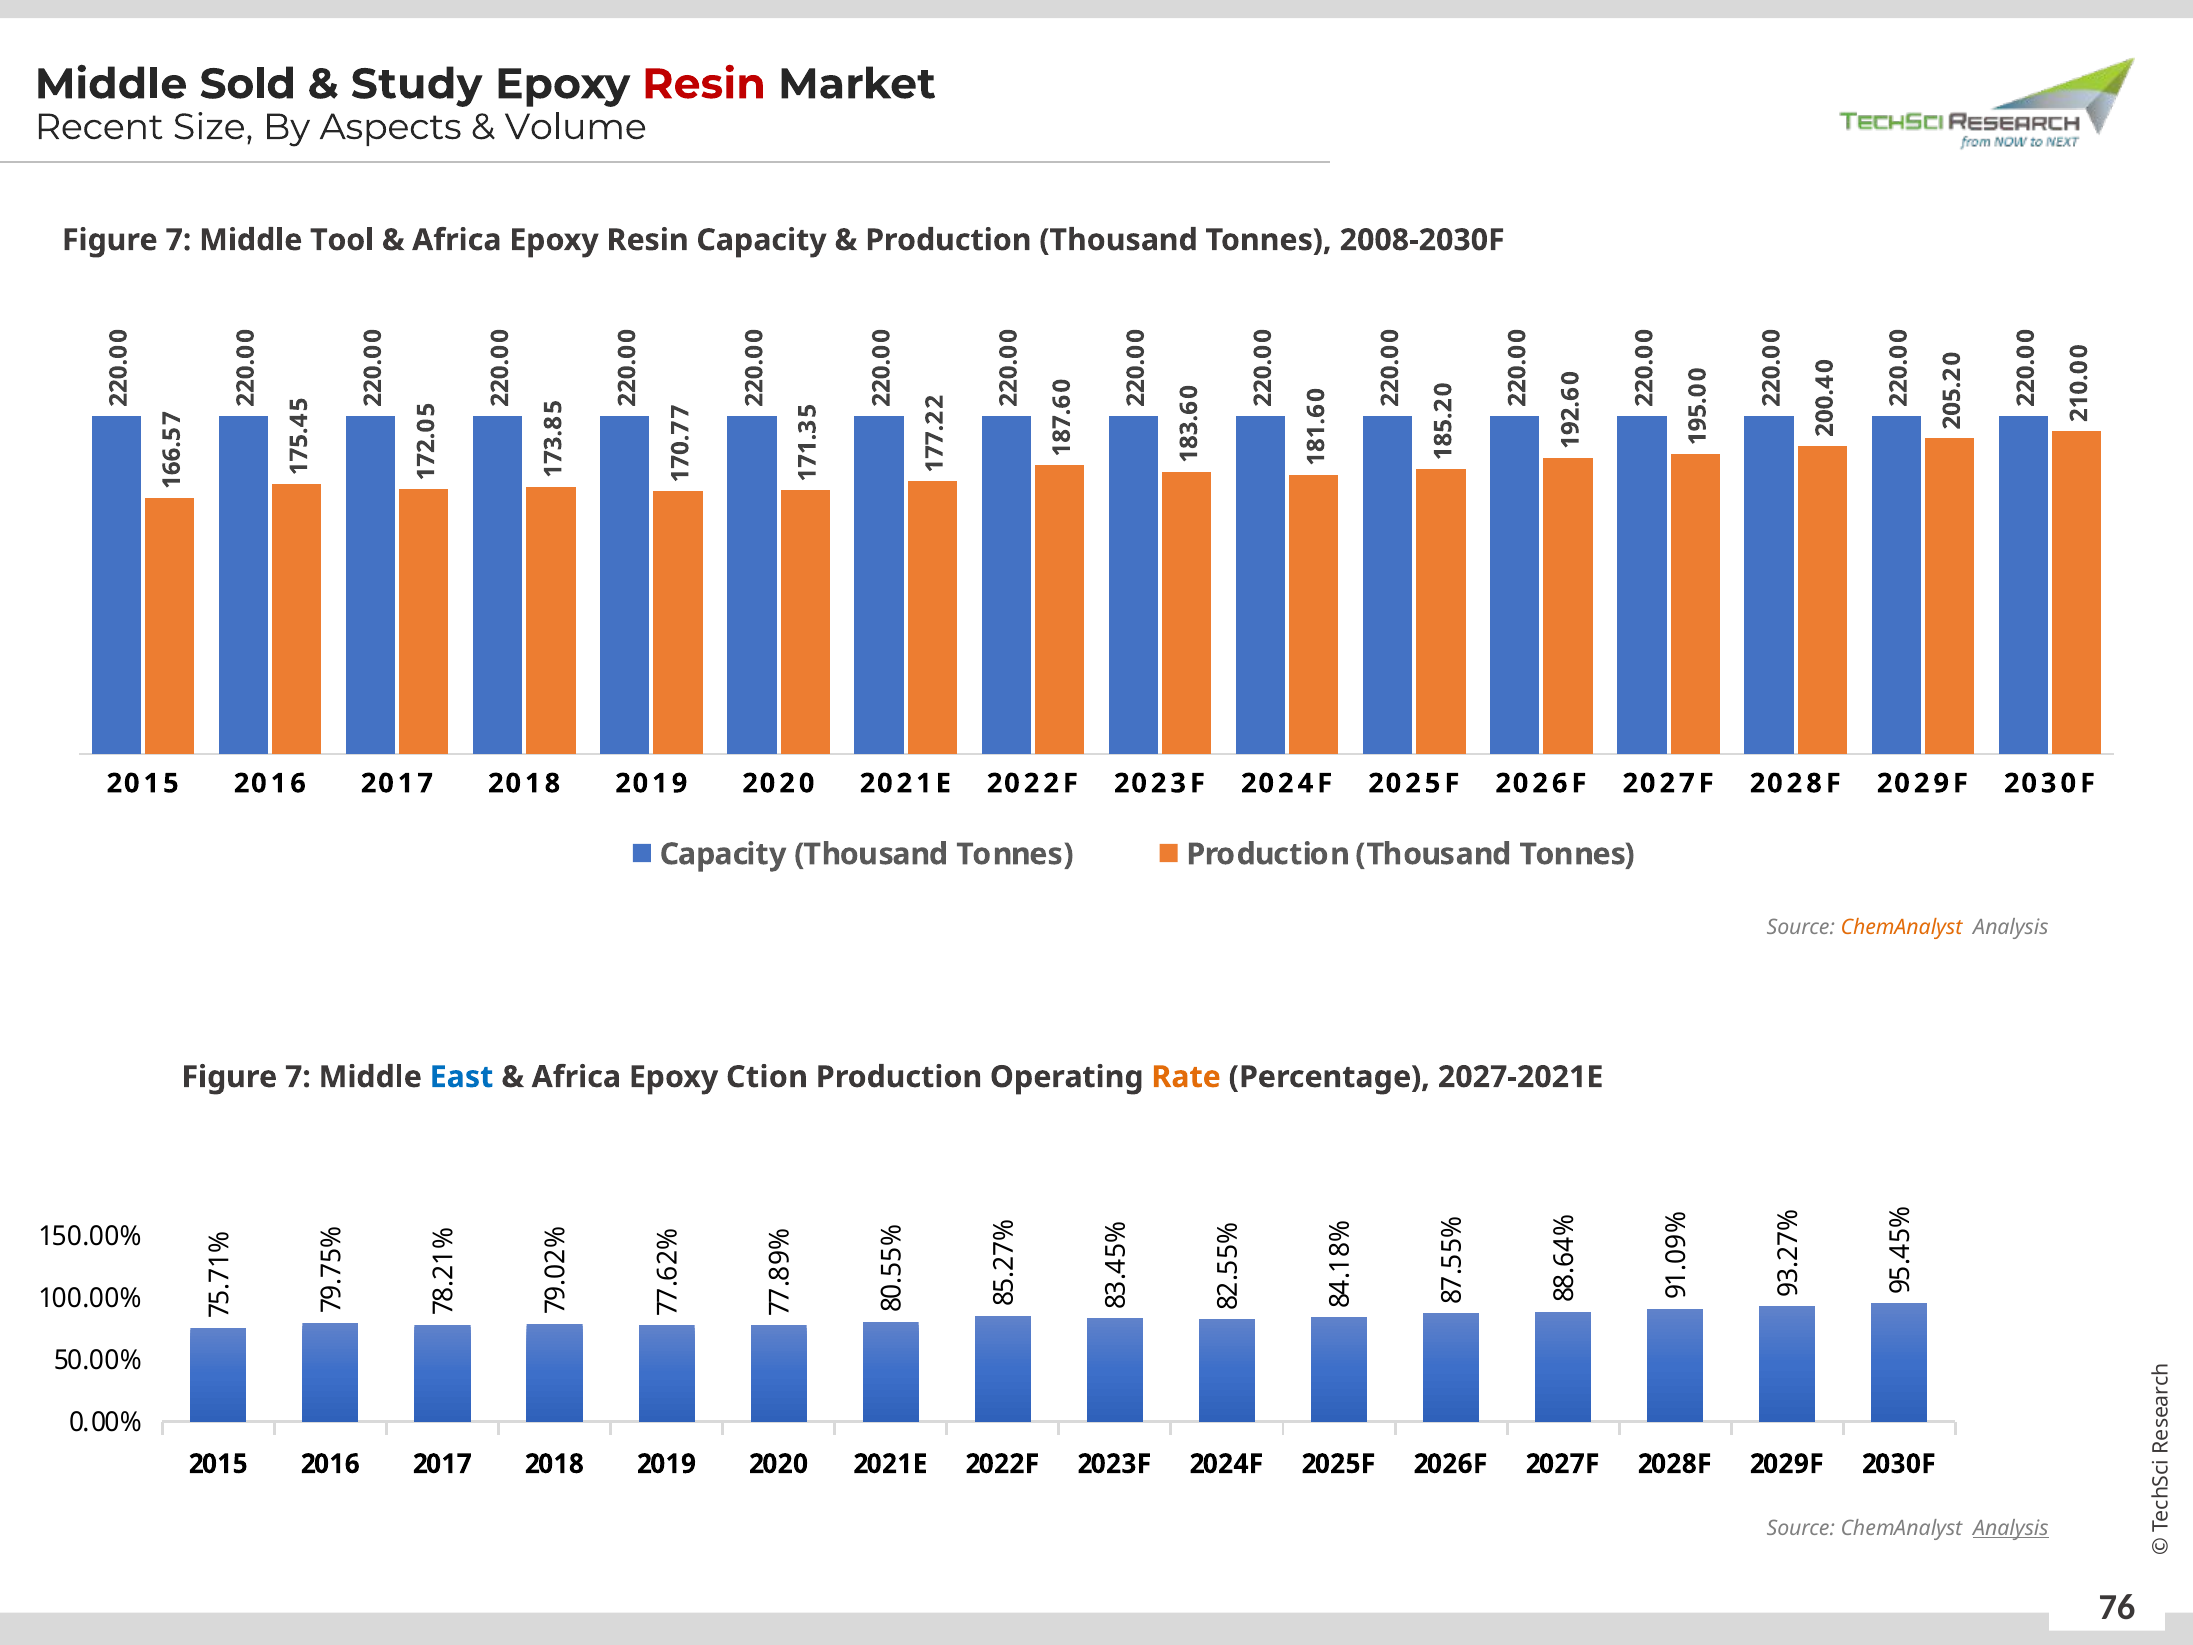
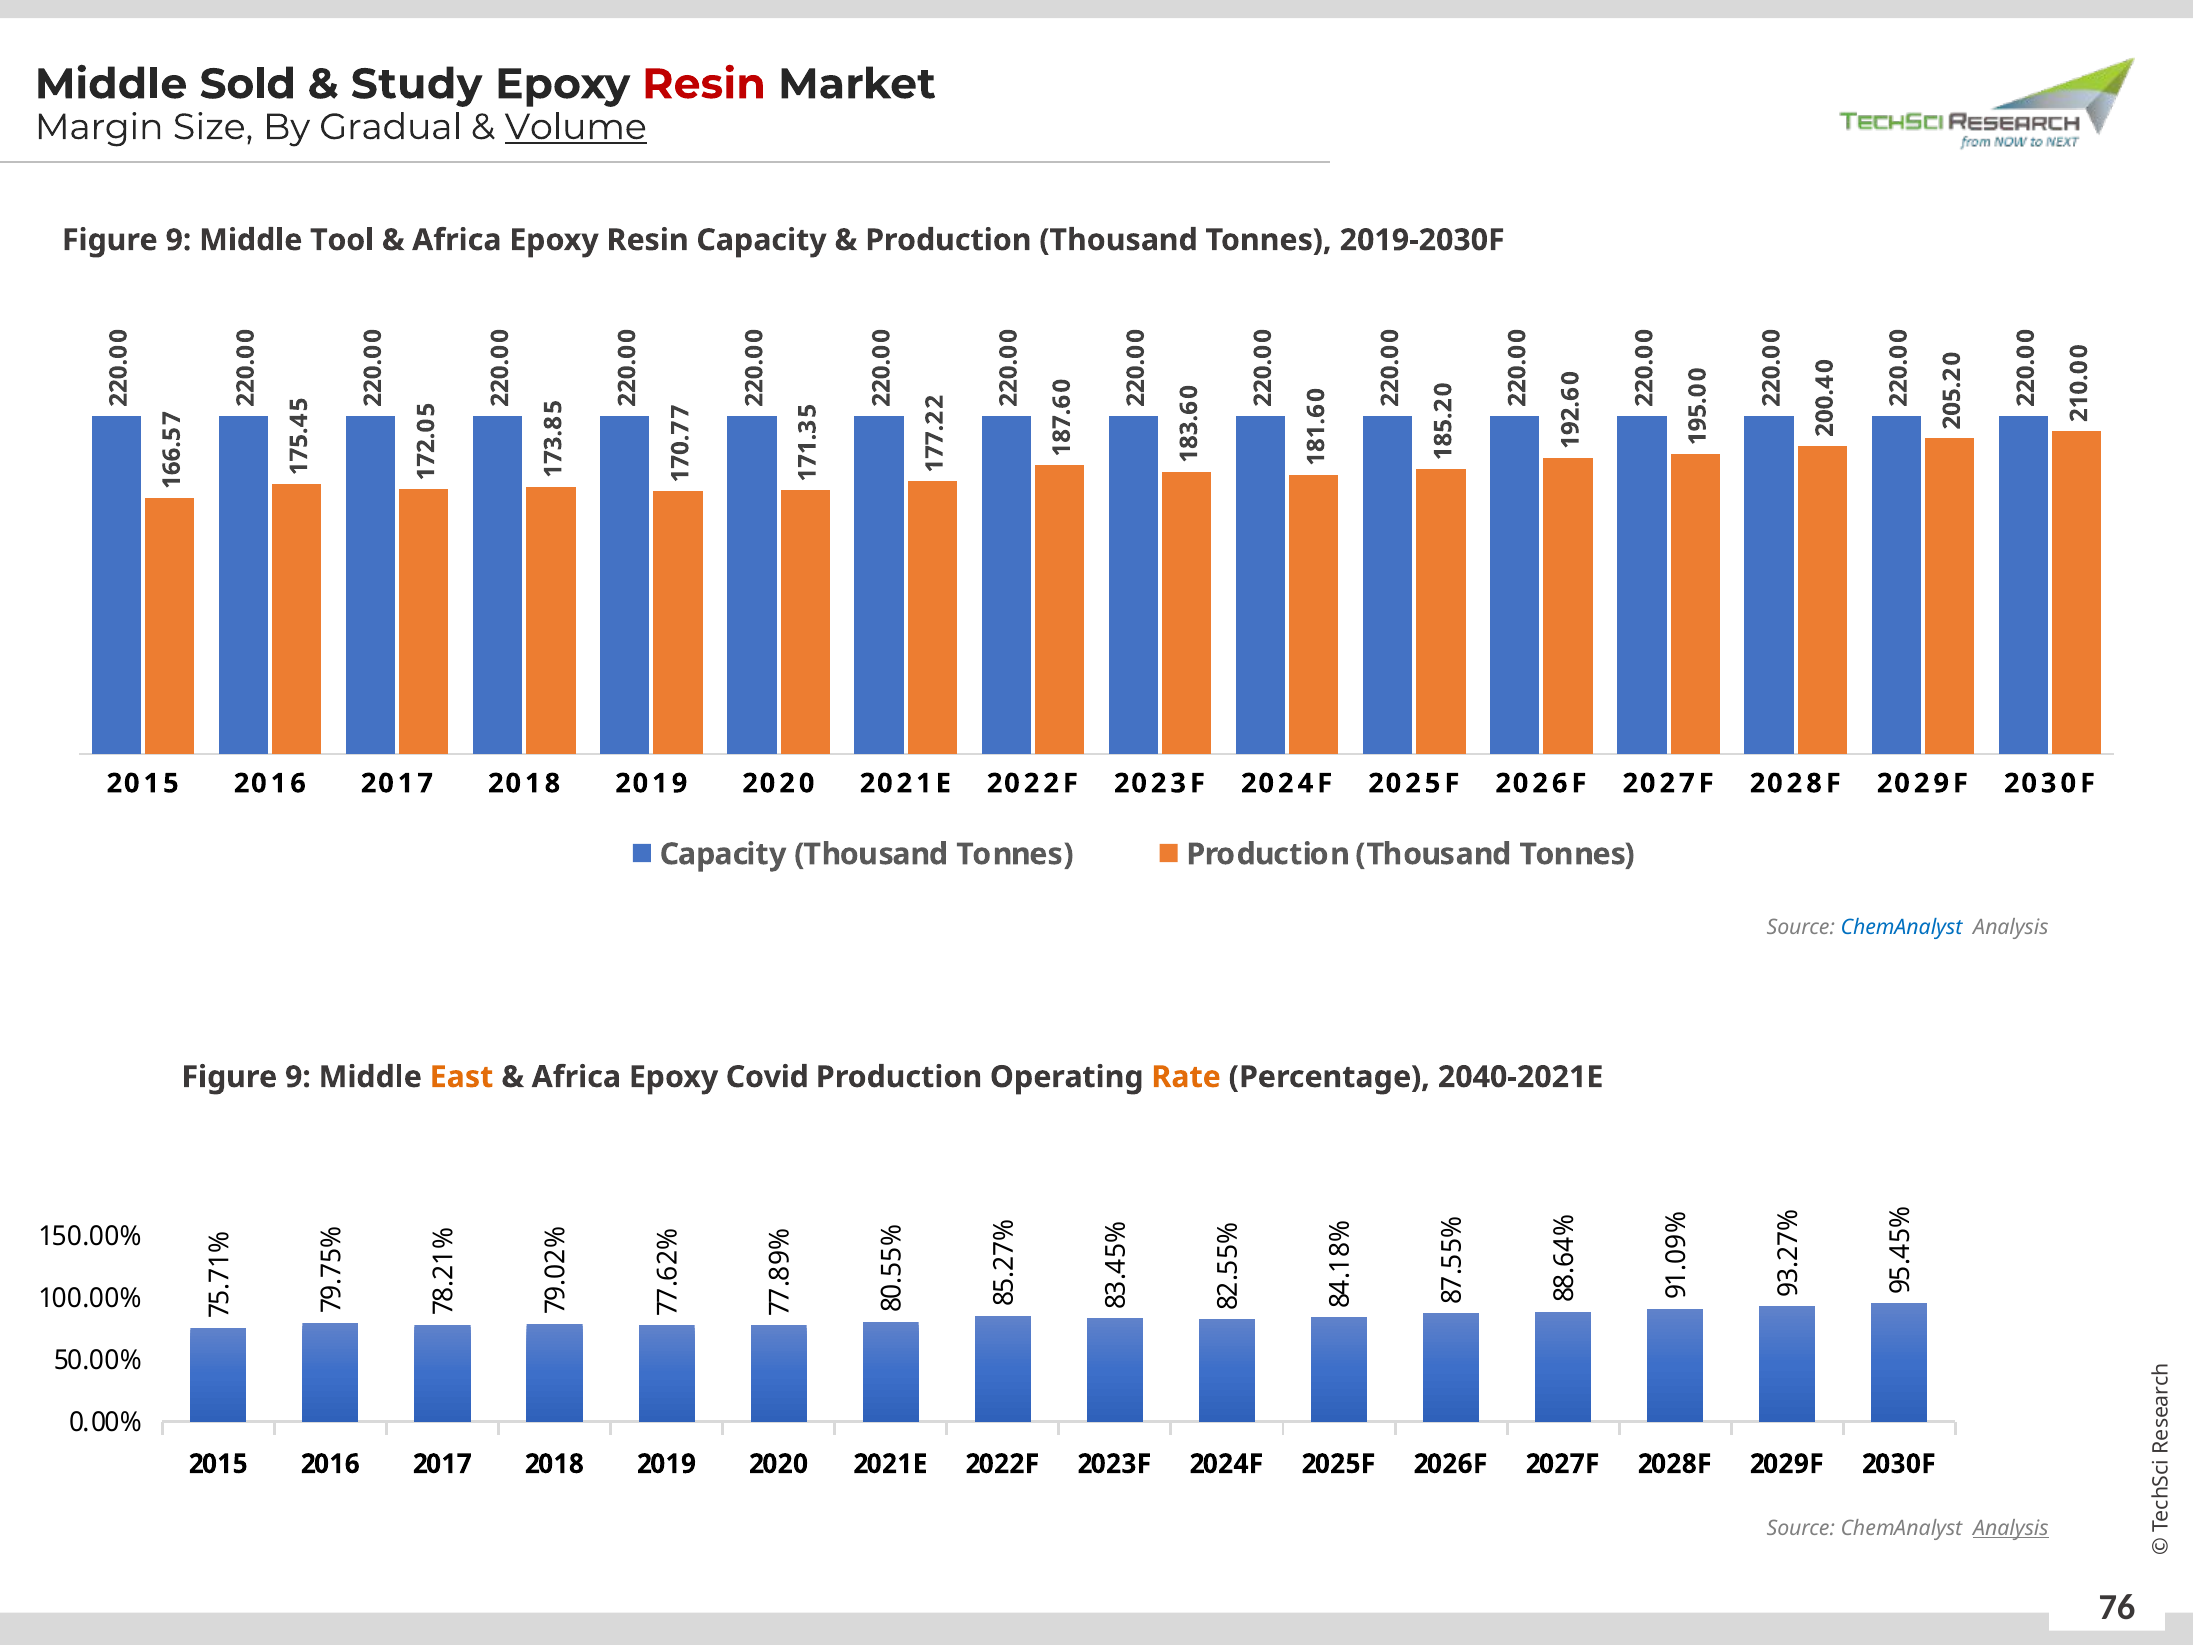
Recent: Recent -> Margin
Aspects: Aspects -> Gradual
Volume underline: none -> present
7 at (178, 240): 7 -> 9
2008-2030F: 2008-2030F -> 2019-2030F
ChemAnalyst at (1901, 928) colour: orange -> blue
7 at (298, 1077): 7 -> 9
East colour: blue -> orange
Ction: Ction -> Covid
2027-2021E: 2027-2021E -> 2040-2021E
